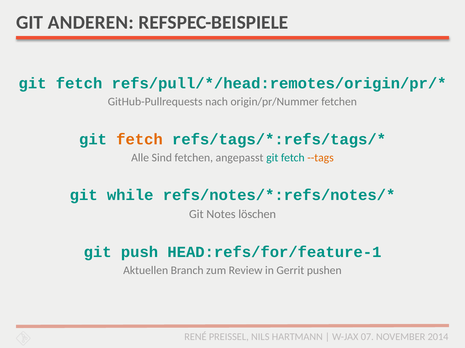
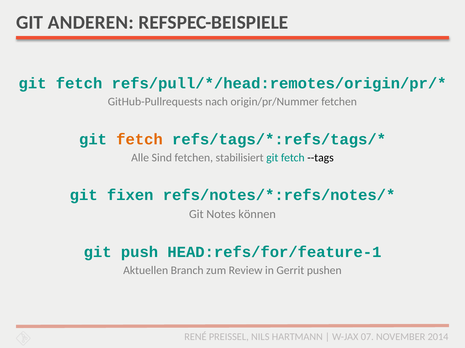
angepasst: angepasst -> stabilisiert
--tags colour: orange -> black
while: while -> fixen
löschen: löschen -> können
